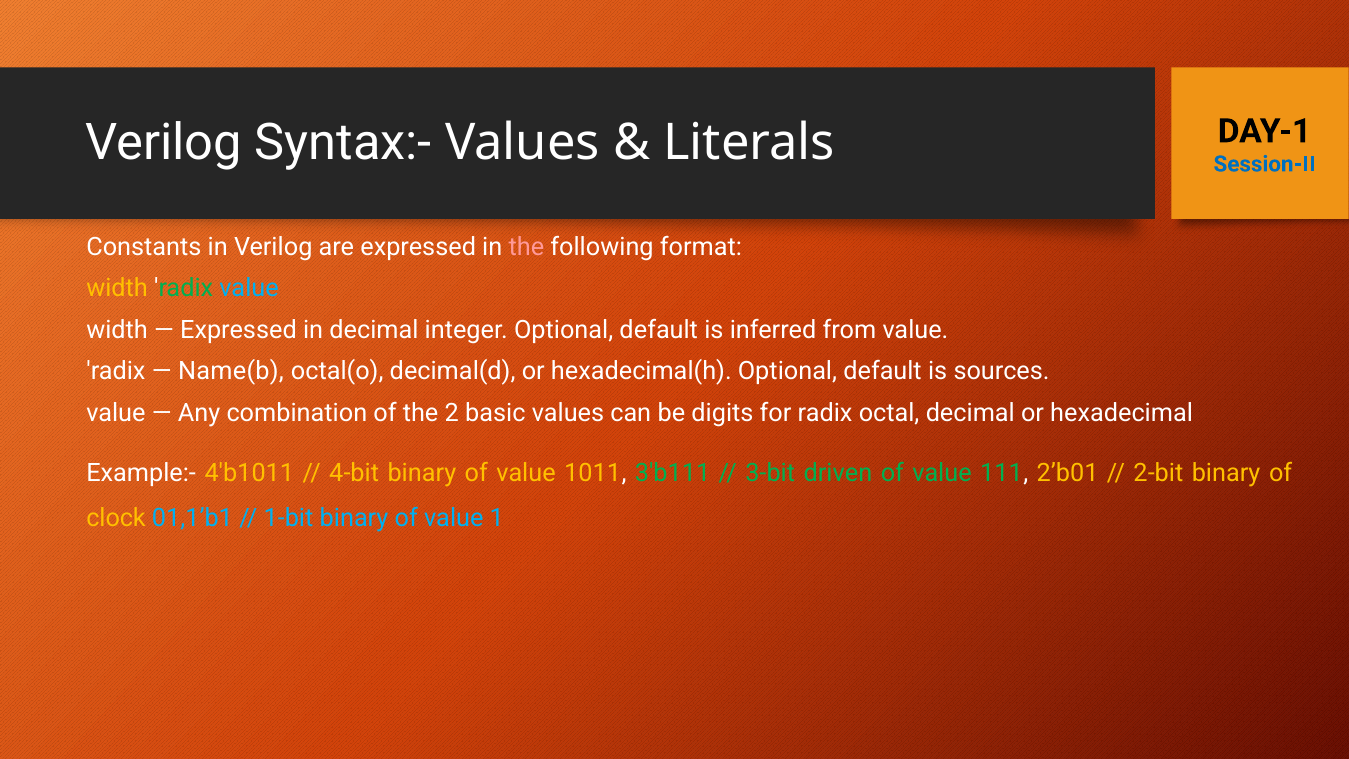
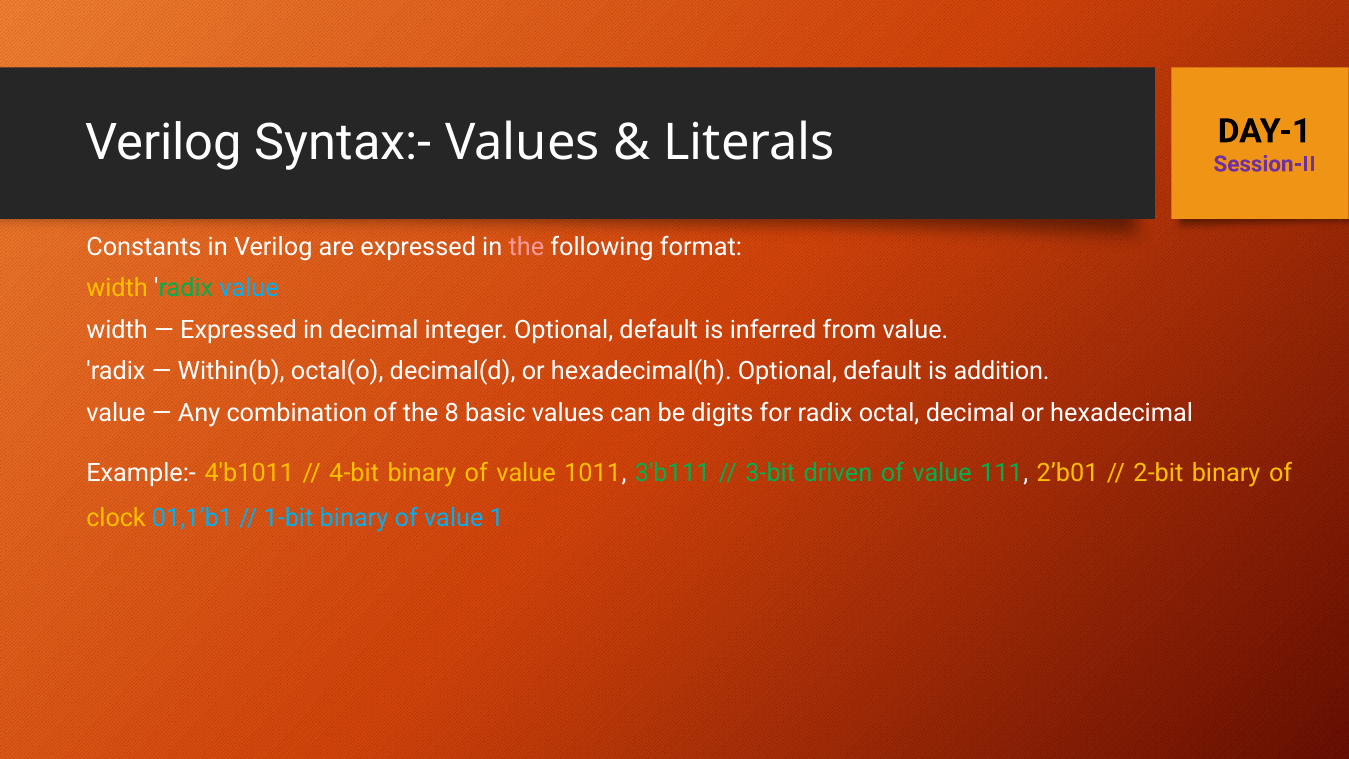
Session-II colour: blue -> purple
Name(b: Name(b -> Within(b
sources: sources -> addition
2: 2 -> 8
